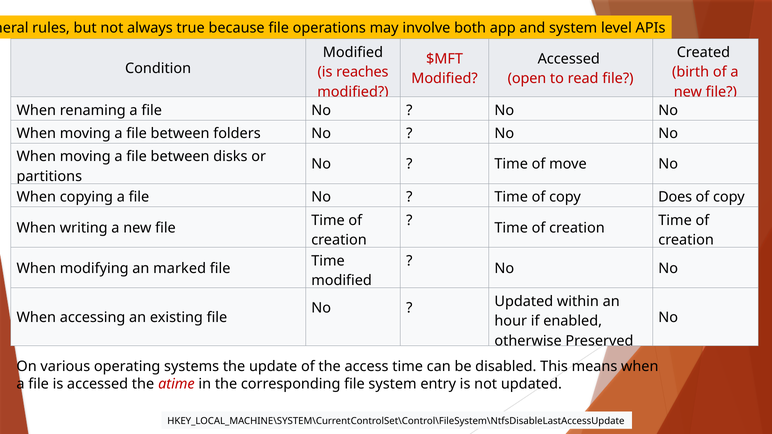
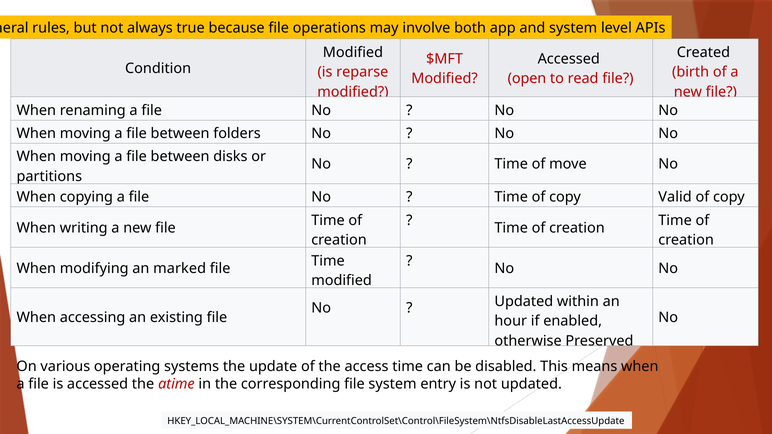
reaches: reaches -> reparse
Does: Does -> Valid
